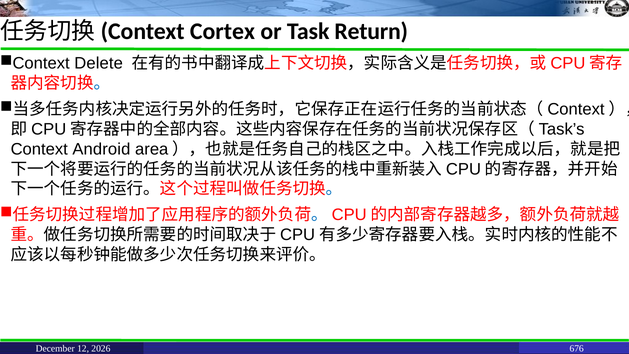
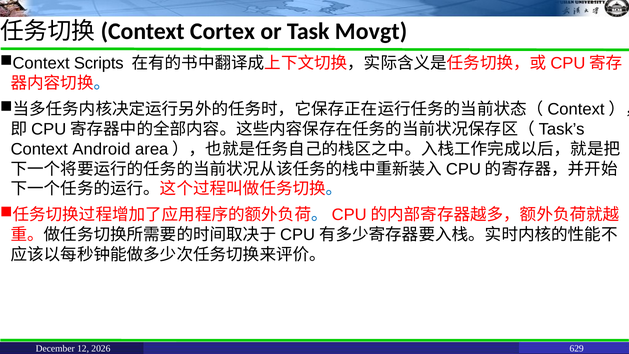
Return: Return -> Movgt
Delete: Delete -> Scripts
676: 676 -> 629
